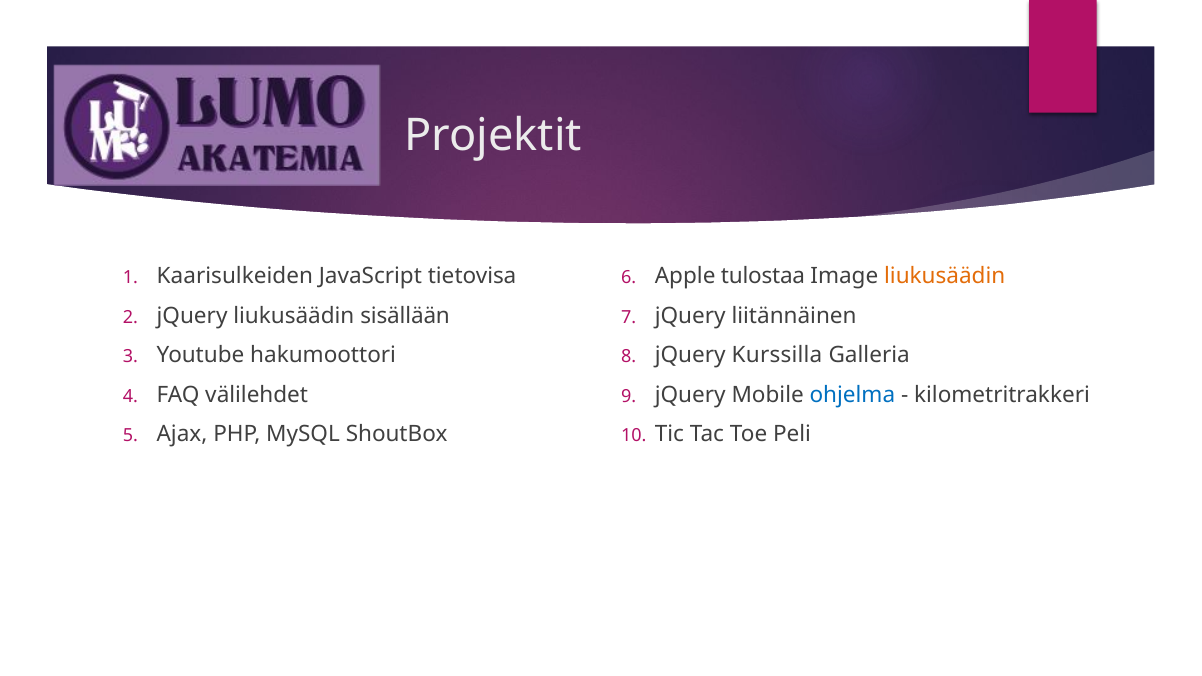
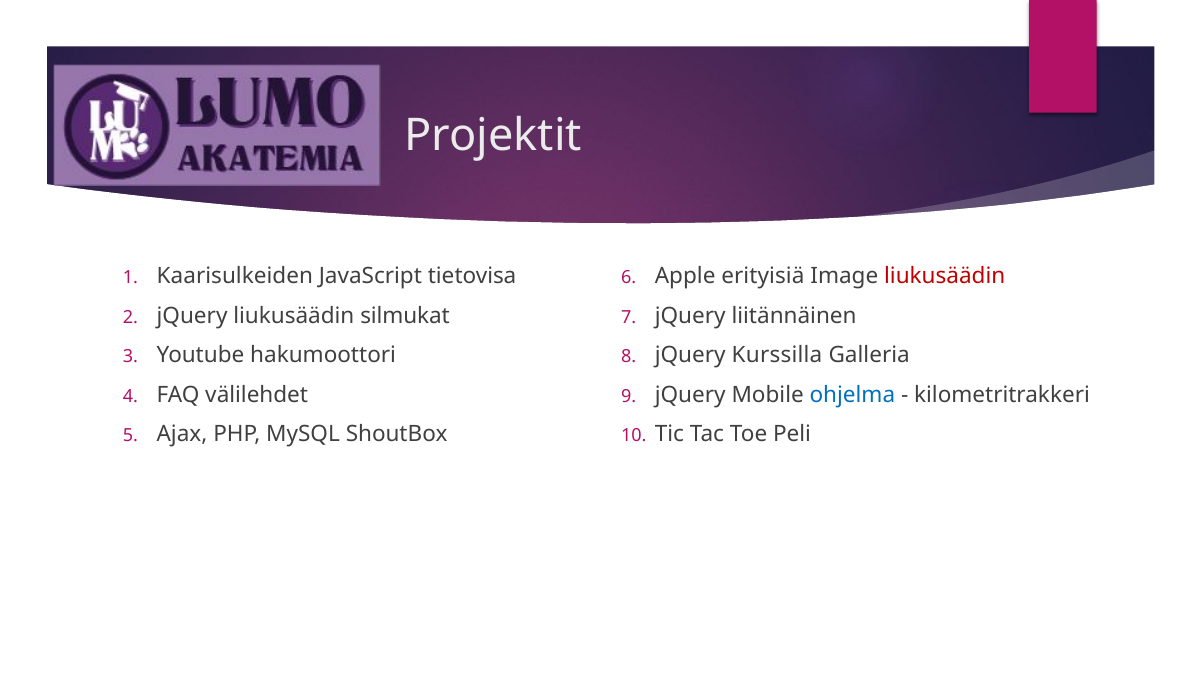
tulostaa: tulostaa -> erityisiä
liukusäädin at (945, 276) colour: orange -> red
sisällään: sisällään -> silmukat
